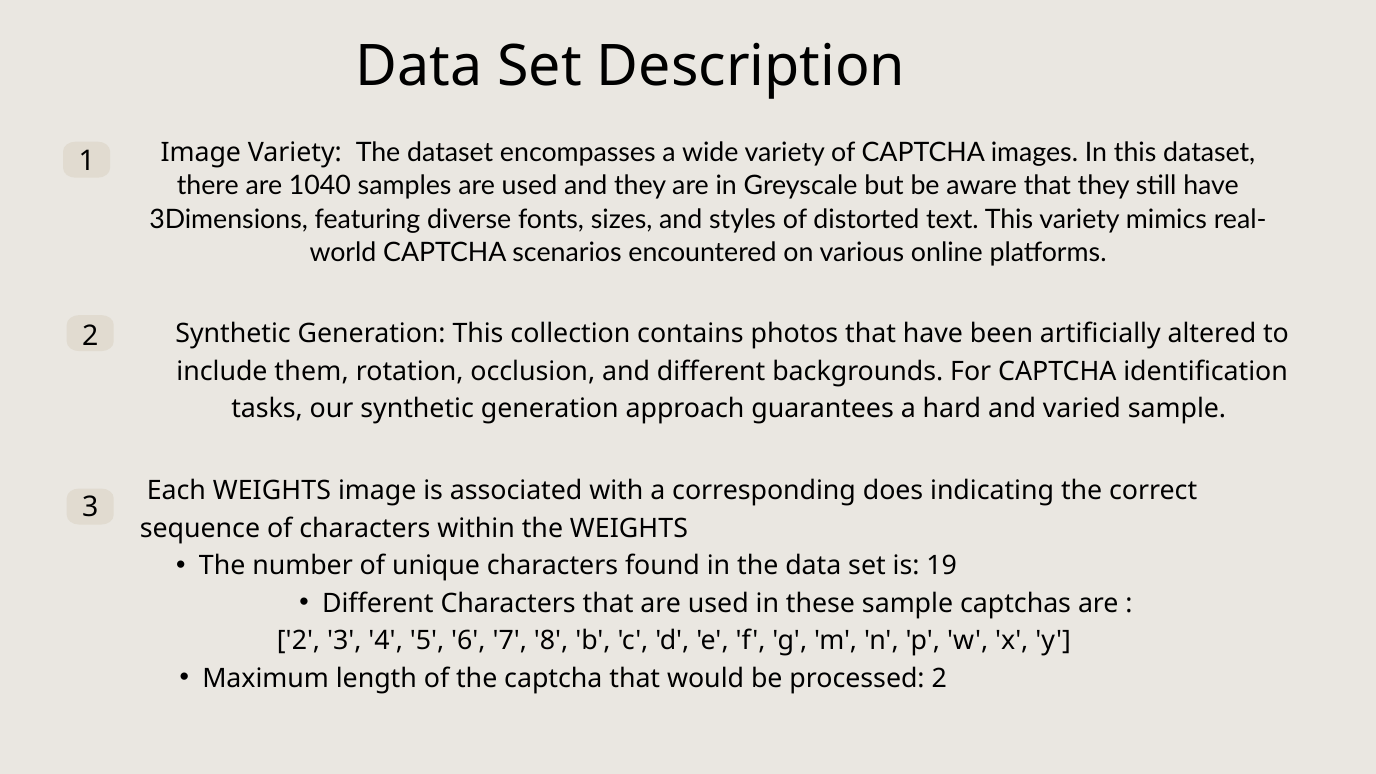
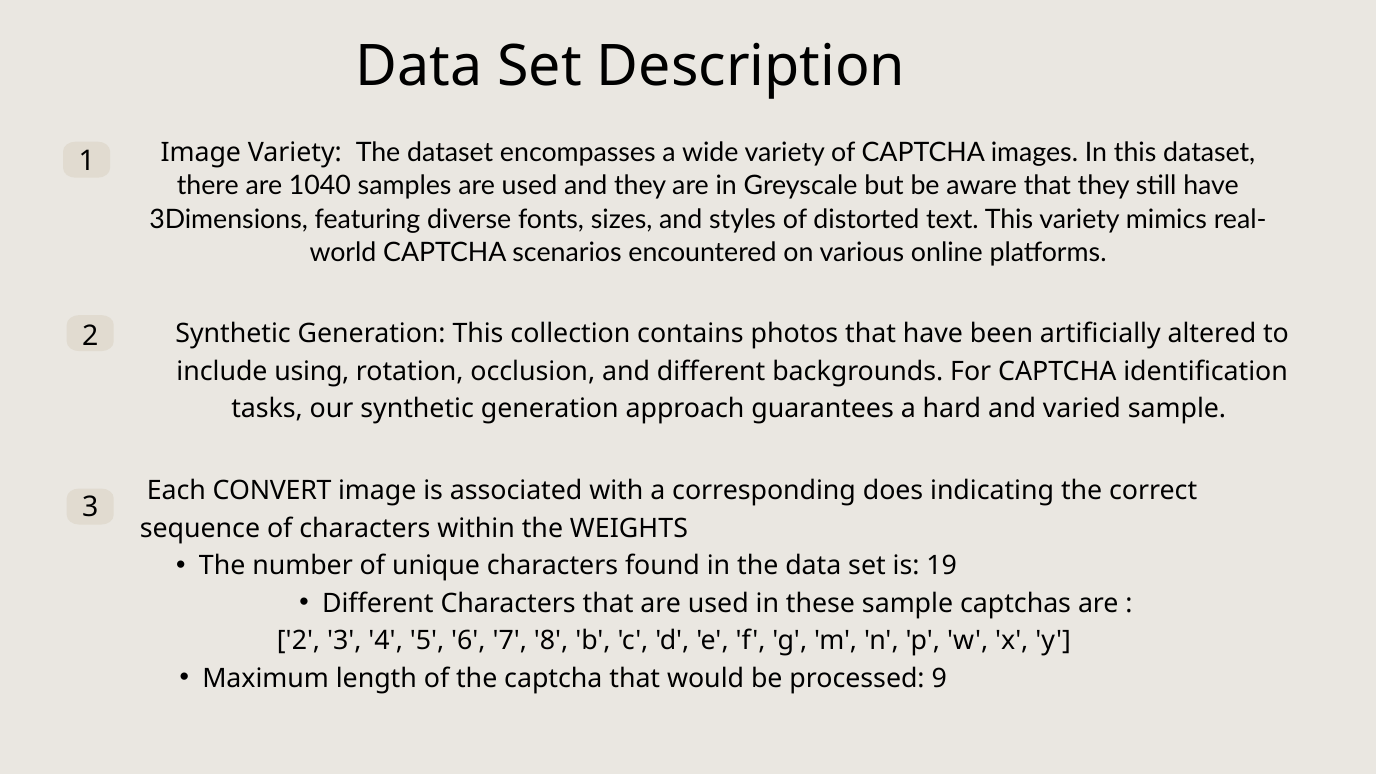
them: them -> using
Each WEIGHTS: WEIGHTS -> CONVERT
processed 2: 2 -> 9
